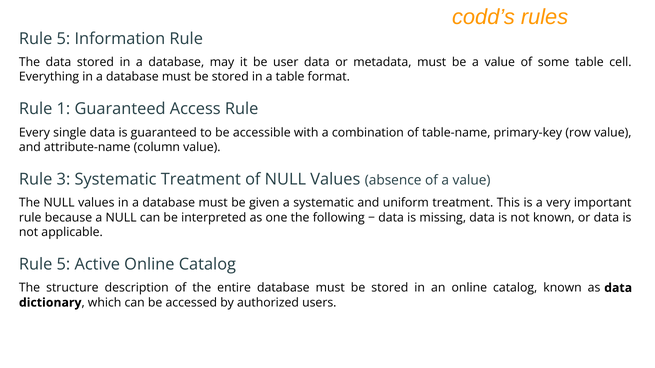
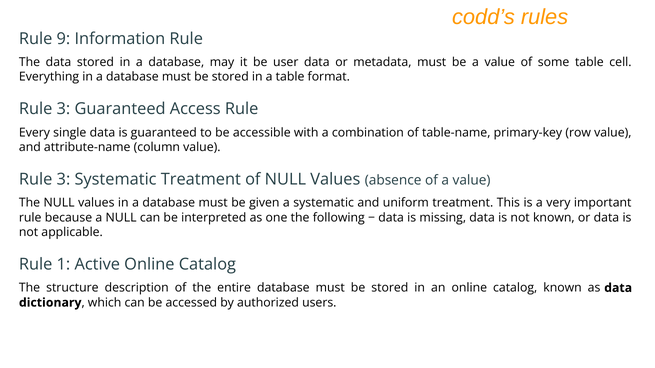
5 at (63, 39): 5 -> 9
1 at (63, 109): 1 -> 3
5 at (63, 265): 5 -> 1
